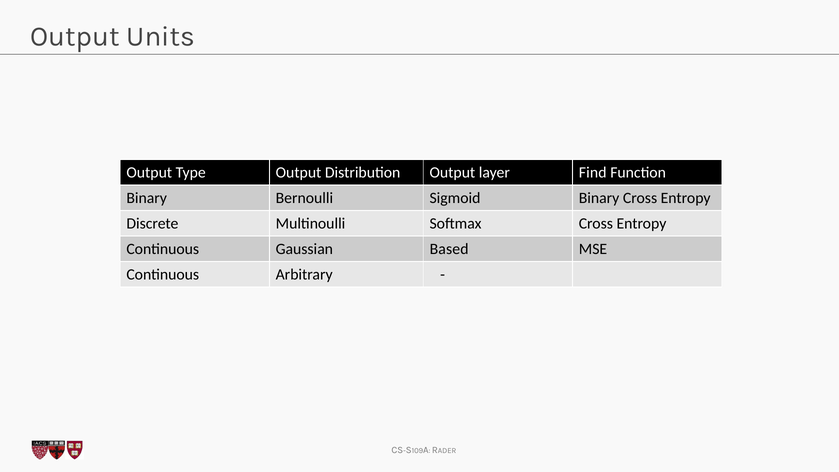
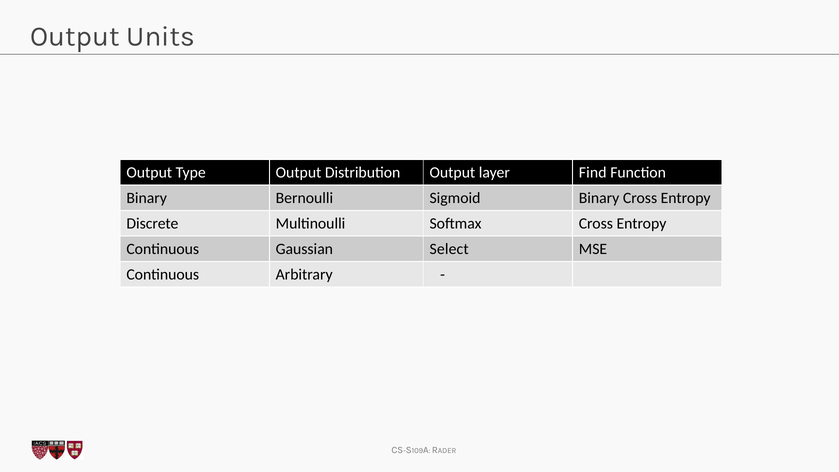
Based: Based -> Select
